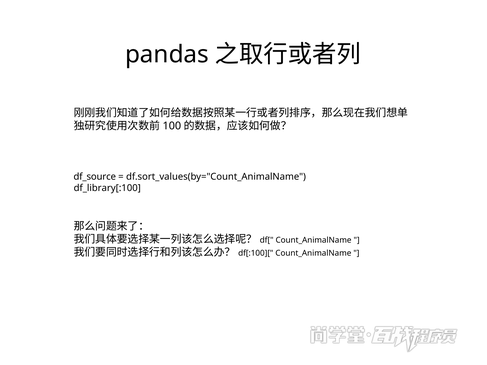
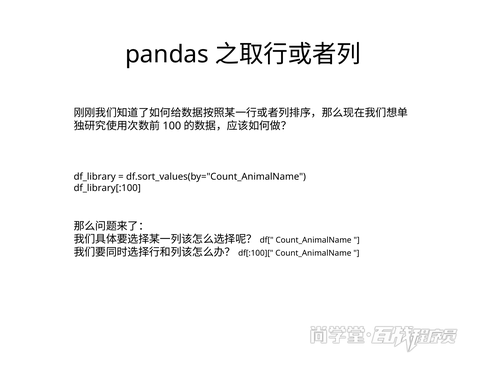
df_source: df_source -> df_library
